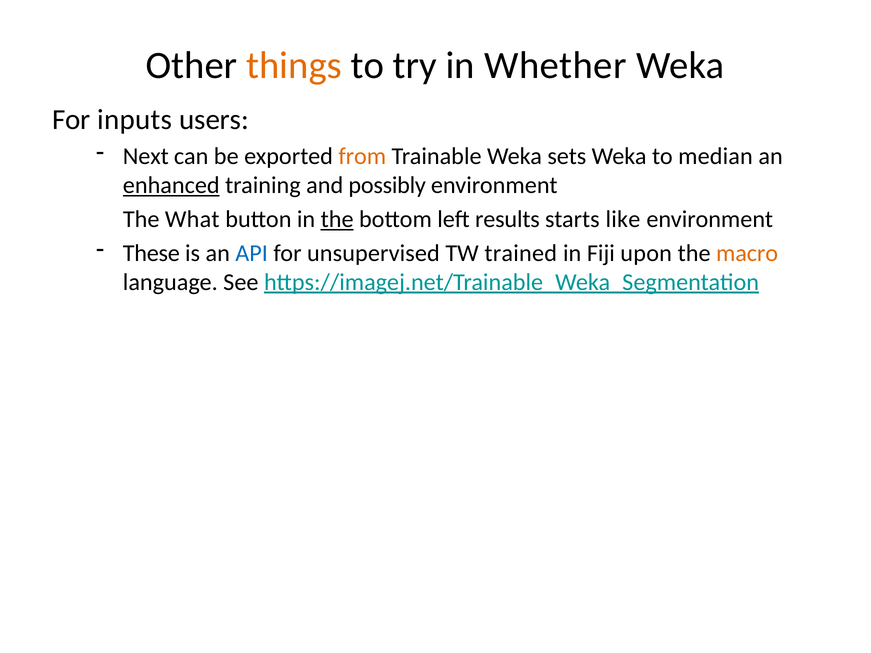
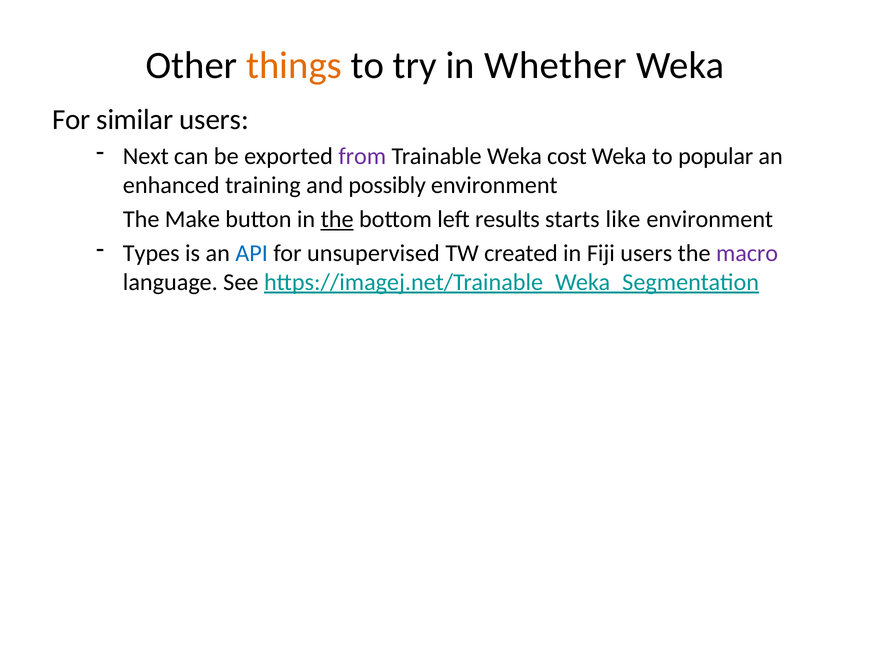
inputs: inputs -> similar
from colour: orange -> purple
sets: sets -> cost
median: median -> popular
enhanced underline: present -> none
What: What -> Make
These: These -> Types
trained: trained -> created
Fiji upon: upon -> users
macro colour: orange -> purple
